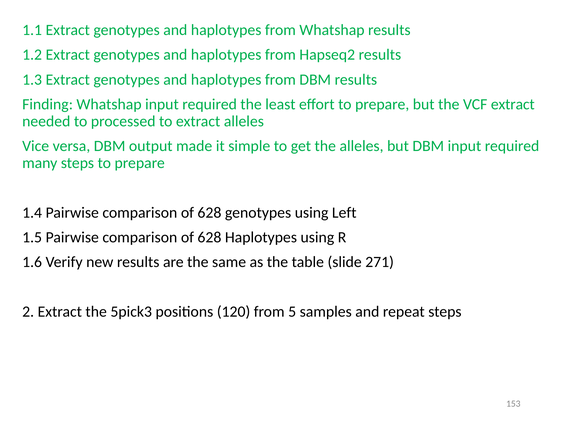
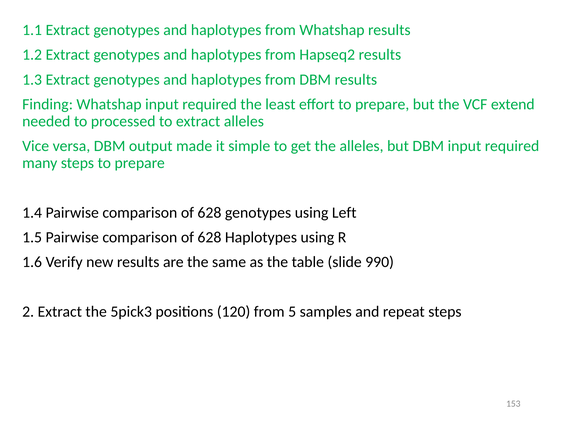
VCF extract: extract -> extend
271: 271 -> 990
